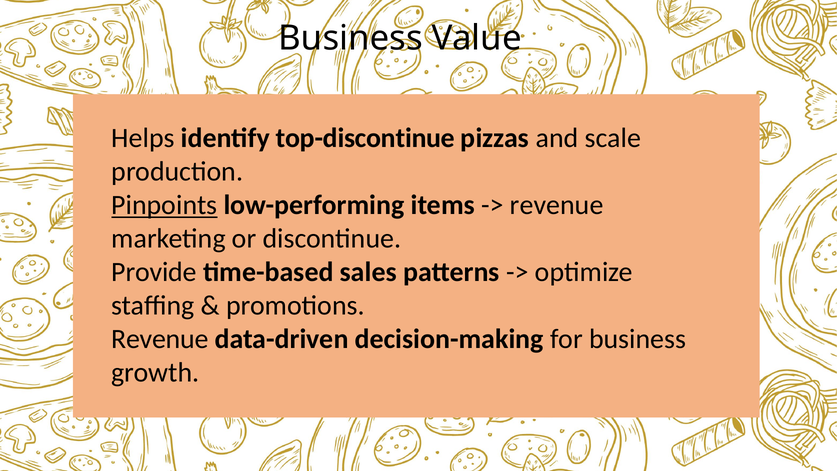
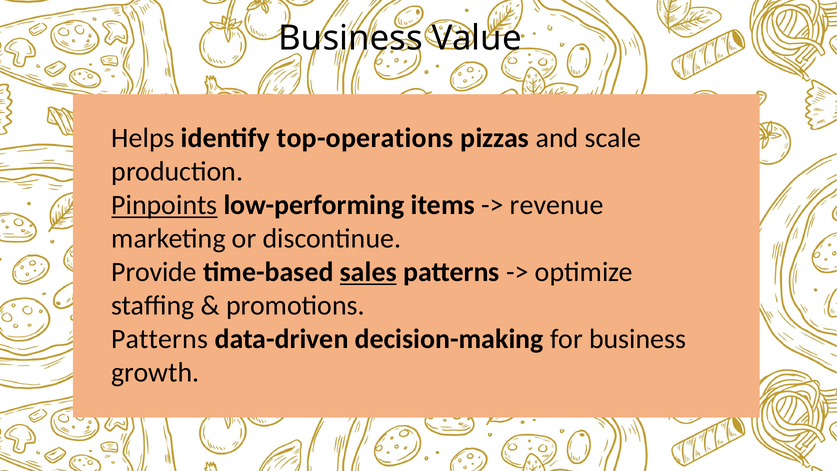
top-discontinue: top-discontinue -> top-operations
sales underline: none -> present
Revenue at (160, 339): Revenue -> Patterns
